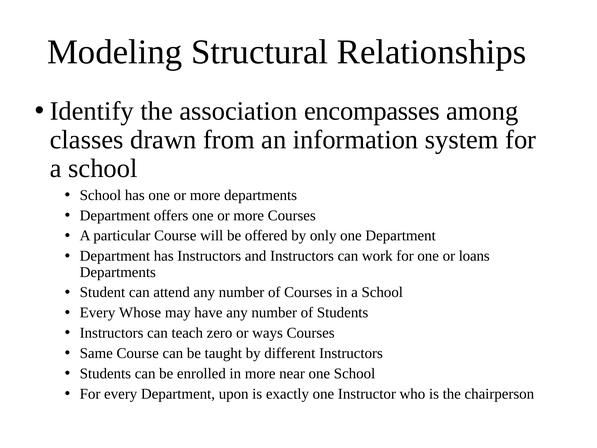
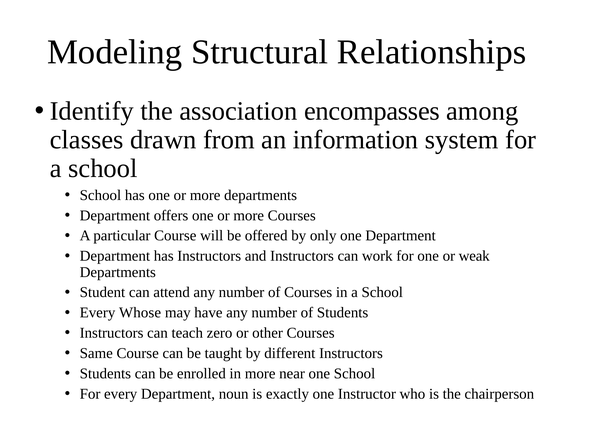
loans: loans -> weak
ways: ways -> other
upon: upon -> noun
